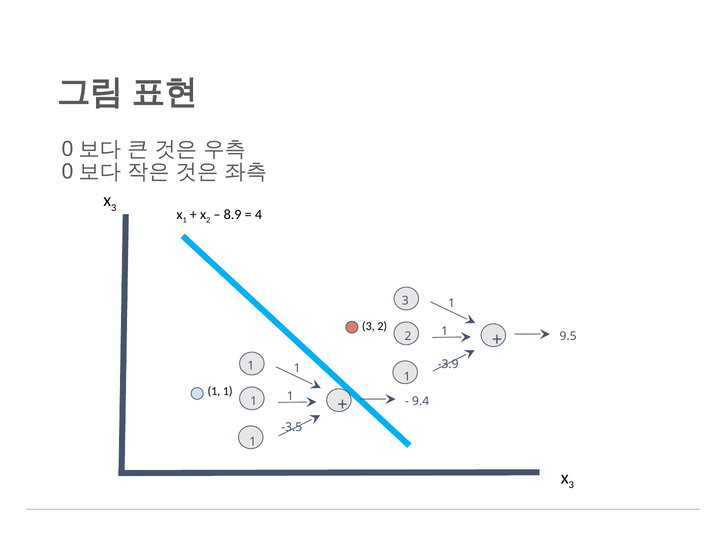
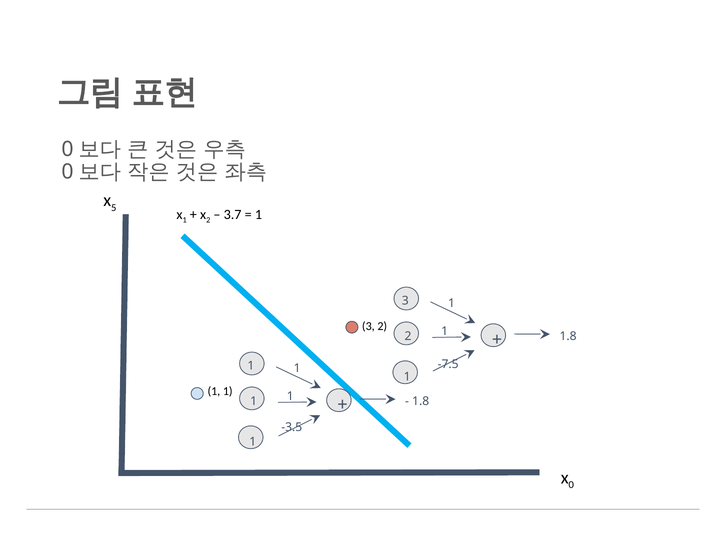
3 at (114, 208): 3 -> 5
8.9: 8.9 -> 3.7
4 at (259, 215): 4 -> 1
1 9.5: 9.5 -> 1.8
-3.9: -3.9 -> -7.5
9.4 at (421, 401): 9.4 -> 1.8
3 at (571, 485): 3 -> 0
